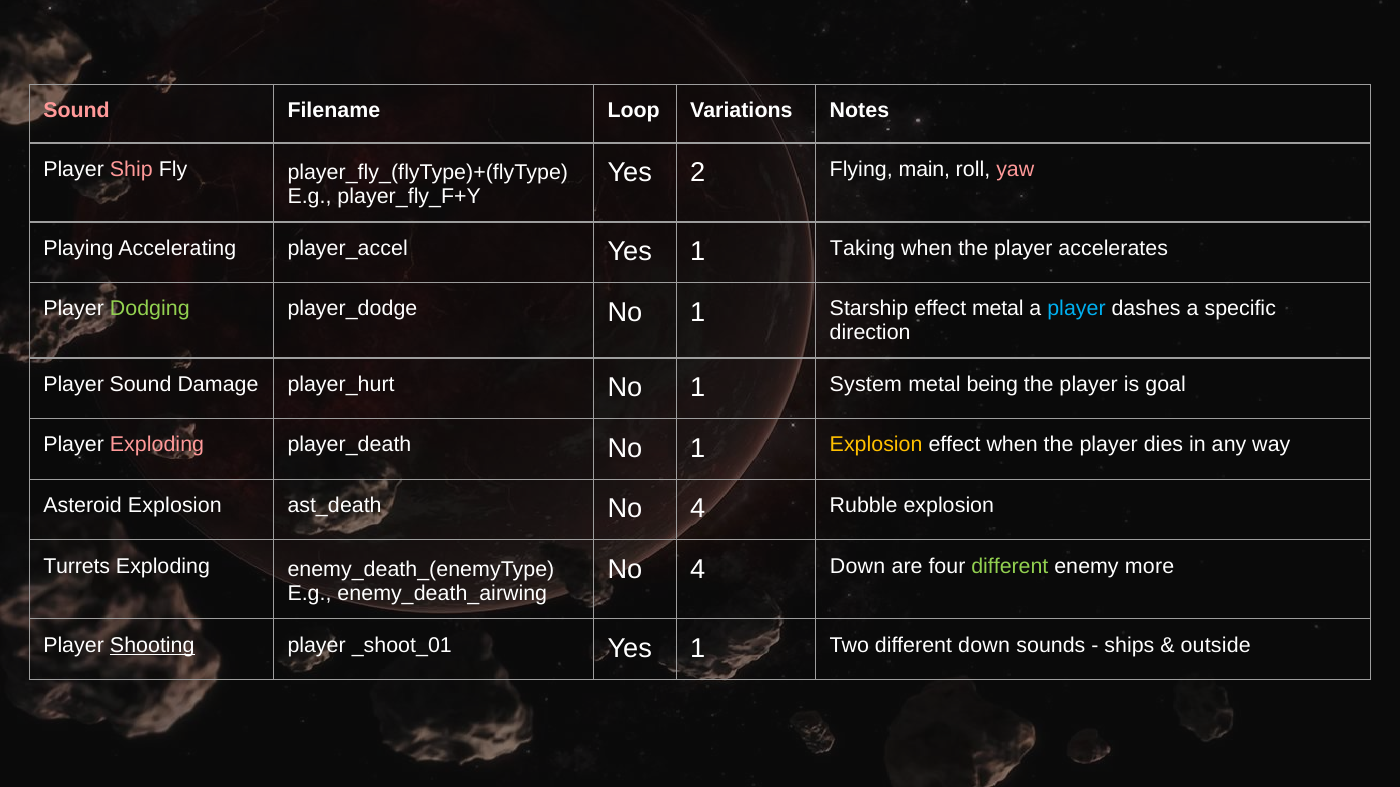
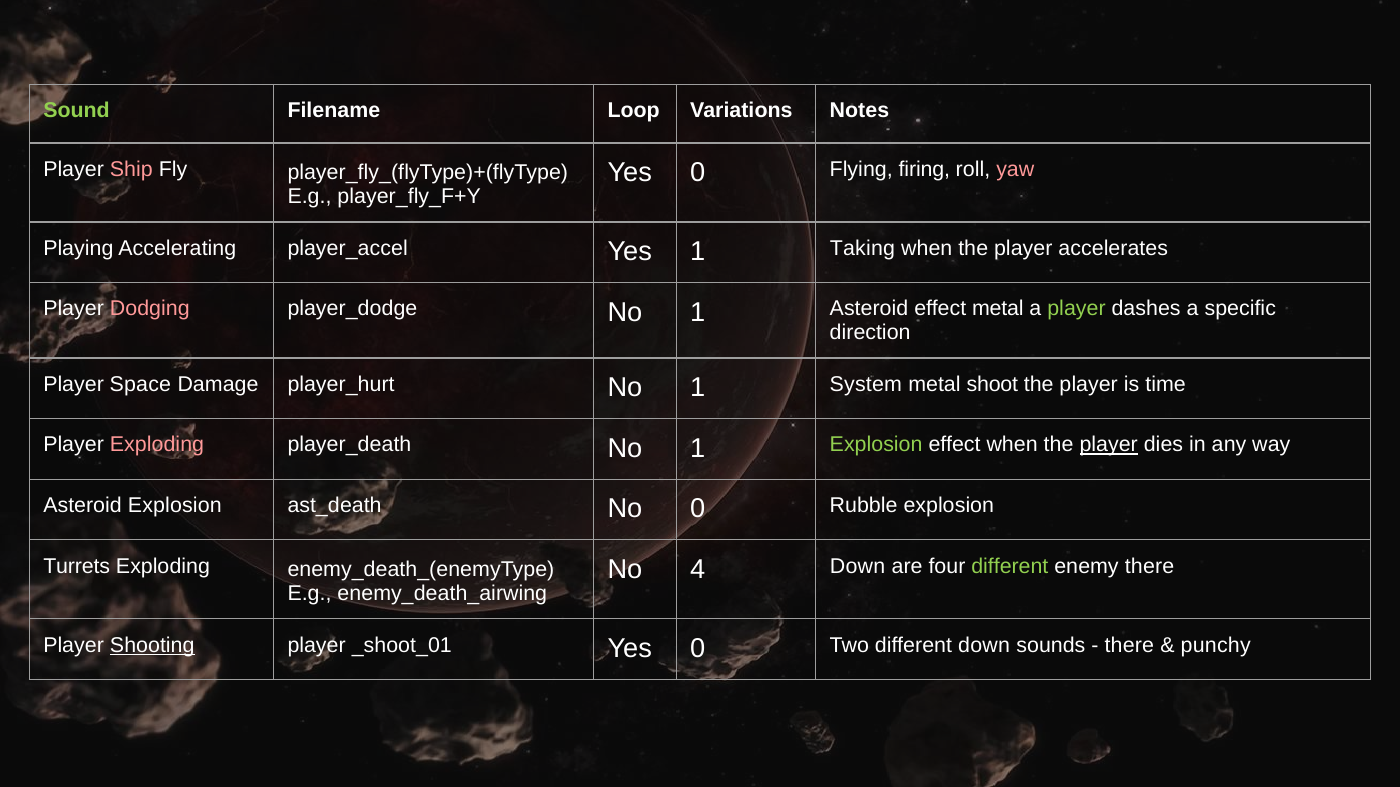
Sound at (77, 111) colour: pink -> light green
2 at (698, 173): 2 -> 0
main: main -> firing
Dodging colour: light green -> pink
1 Starship: Starship -> Asteroid
player at (1076, 309) colour: light blue -> light green
Player Sound: Sound -> Space
being: being -> shoot
goal: goal -> time
Explosion at (876, 445) colour: yellow -> light green
player at (1109, 445) underline: none -> present
4 at (698, 509): 4 -> 0
enemy more: more -> there
1 at (698, 649): 1 -> 0
ships at (1129, 645): ships -> there
outside: outside -> punchy
